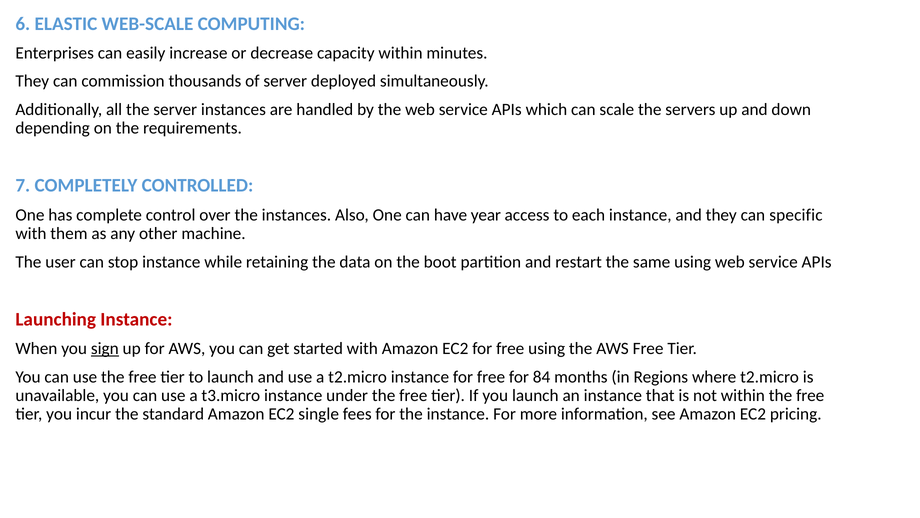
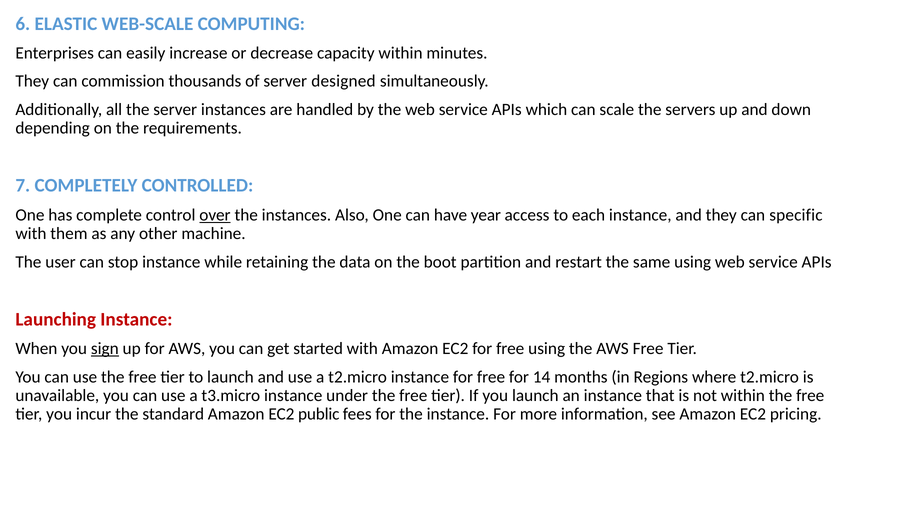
deployed: deployed -> designed
over underline: none -> present
84: 84 -> 14
single: single -> public
